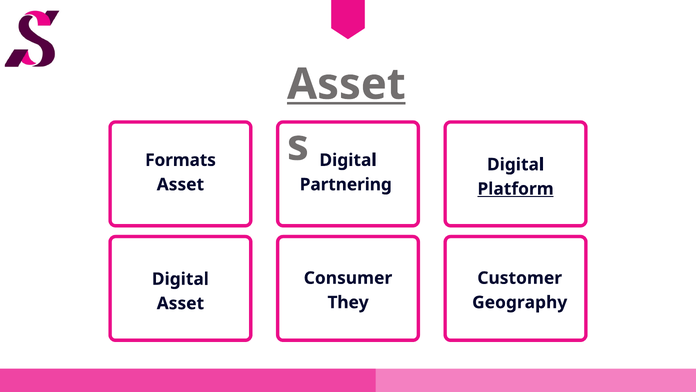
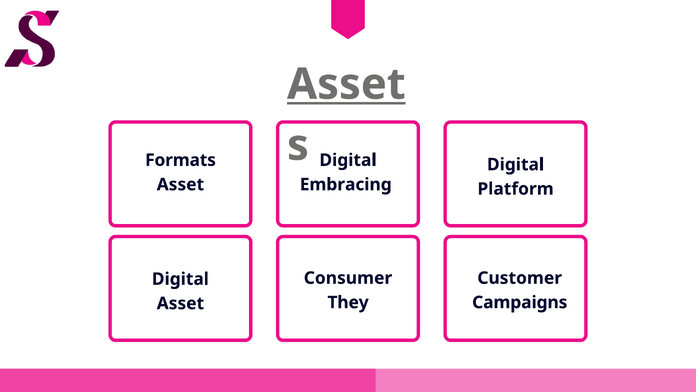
Partnering: Partnering -> Embracing
Platform underline: present -> none
Geography: Geography -> Campaigns
